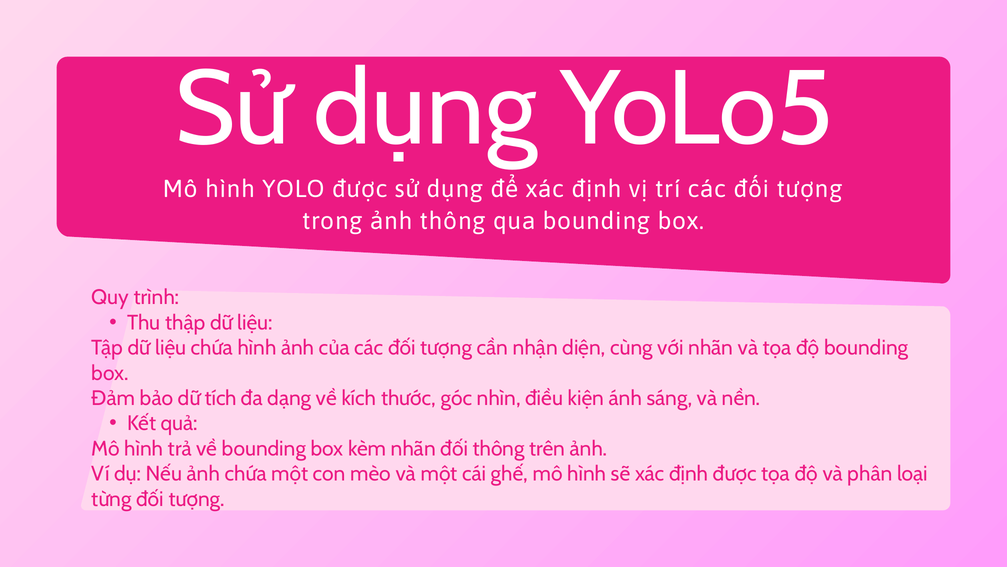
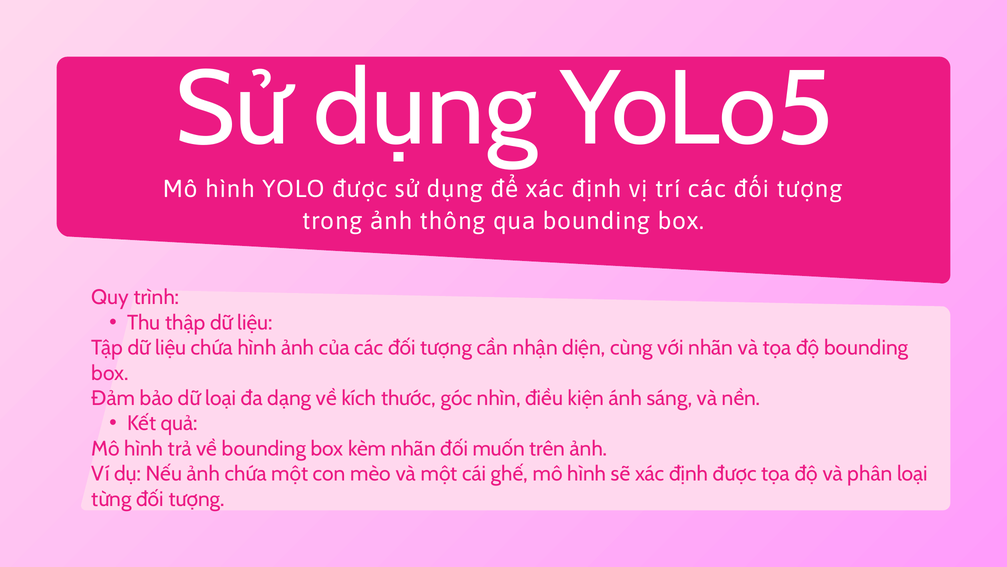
dữ tích: tích -> loại
đối thông: thông -> muốn
